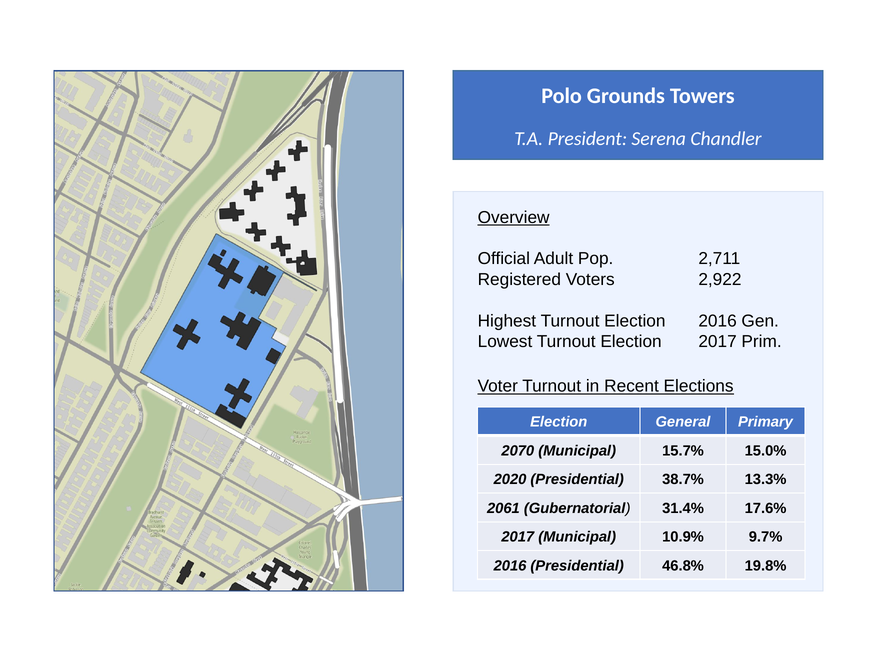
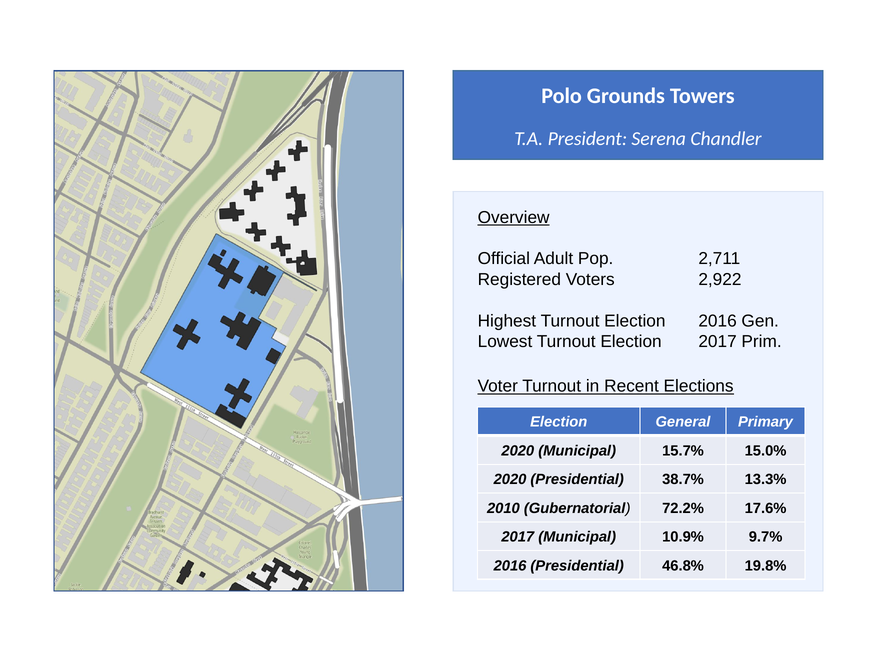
2070 at (518, 450): 2070 -> 2020
2061: 2061 -> 2010
31.4%: 31.4% -> 72.2%
